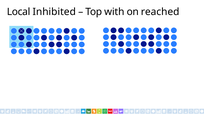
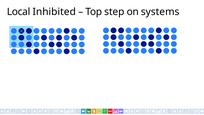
with: with -> step
reached: reached -> systems
